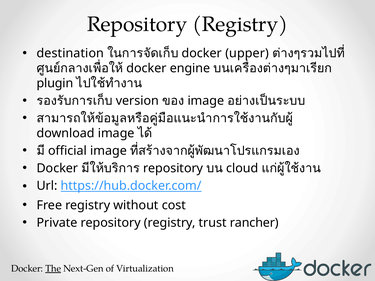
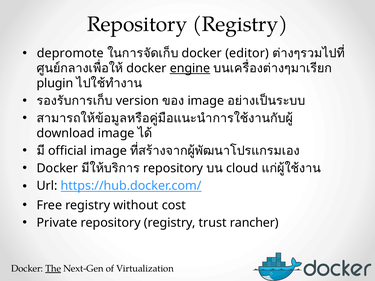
destination: destination -> depromote
upper: upper -> editor
engine underline: none -> present
